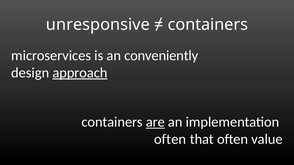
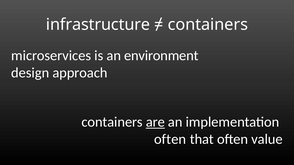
unresponsive: unresponsive -> infrastructure
conveniently: conveniently -> environment
approach underline: present -> none
